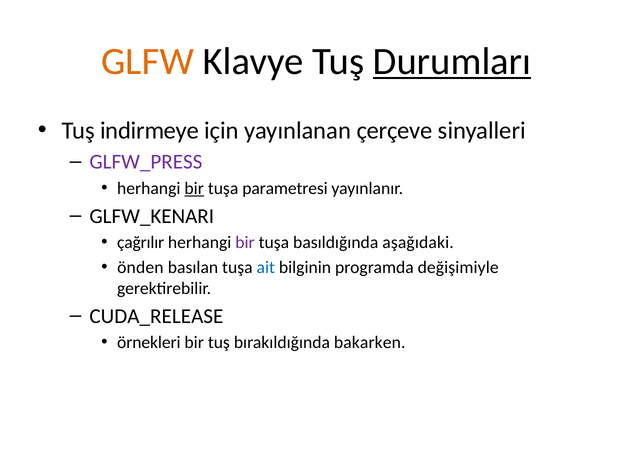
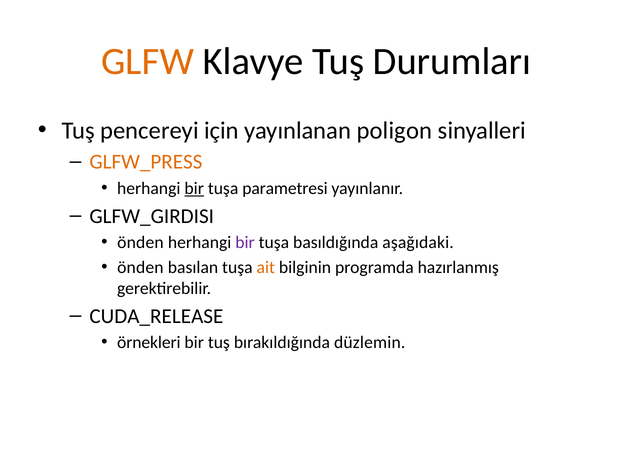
Durumları underline: present -> none
indirmeye: indirmeye -> pencereyi
çerçeve: çerçeve -> poligon
GLFW_PRESS colour: purple -> orange
GLFW_KENARI: GLFW_KENARI -> GLFW_GIRDISI
çağrılır at (141, 242): çağrılır -> önden
ait colour: blue -> orange
değişimiyle: değişimiyle -> hazırlanmış
bakarken: bakarken -> düzlemin
